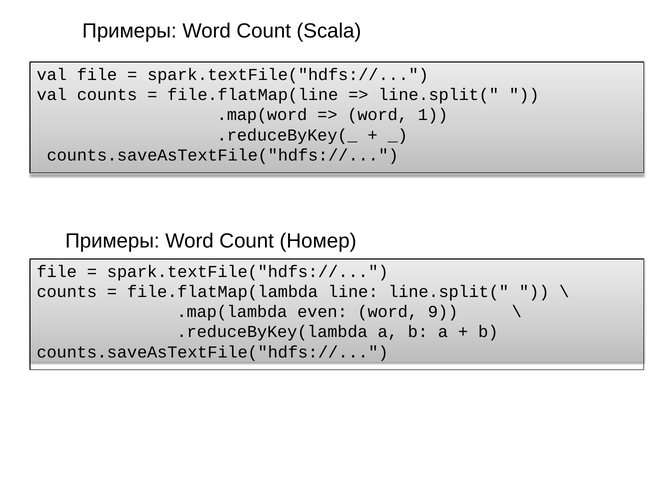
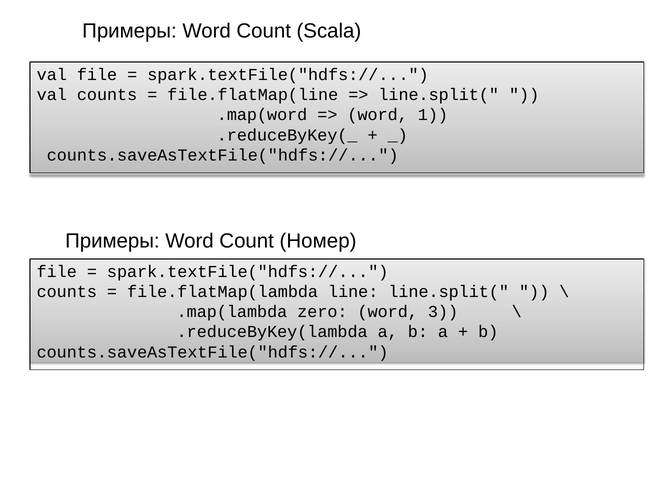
even: even -> zero
9: 9 -> 3
